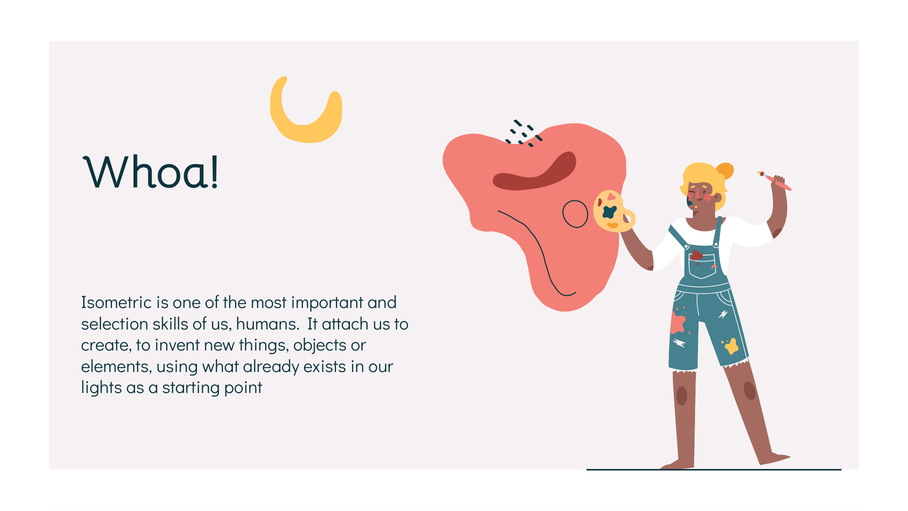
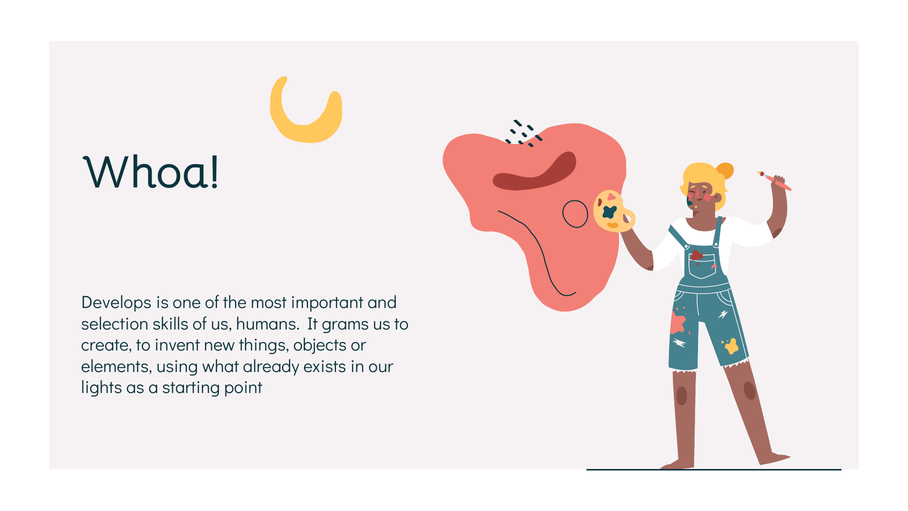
Isometric: Isometric -> Develops
attach: attach -> grams
